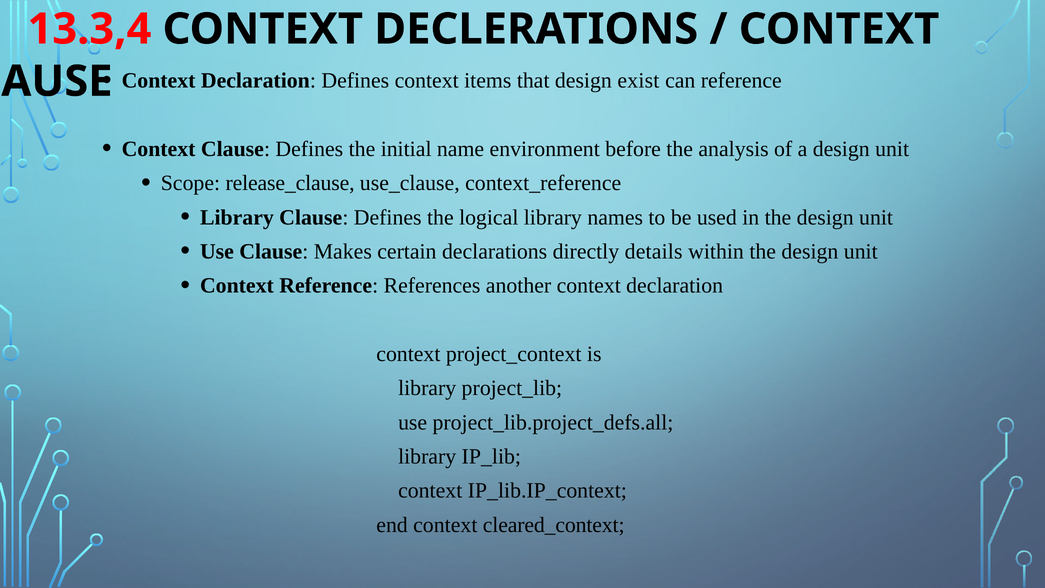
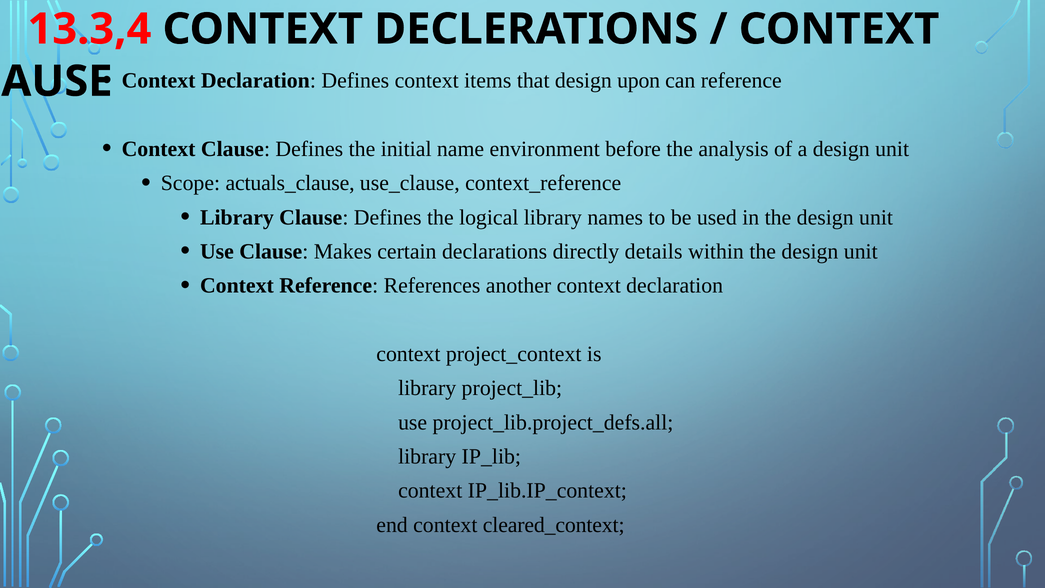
exist: exist -> upon
release_clause: release_clause -> actuals_clause
